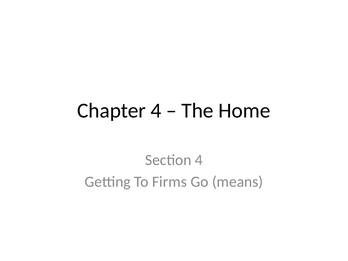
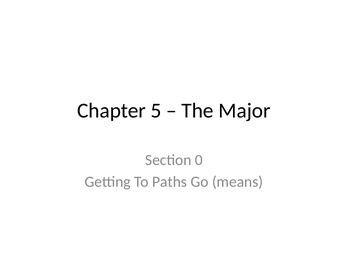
Chapter 4: 4 -> 5
Home: Home -> Major
Section 4: 4 -> 0
Firms: Firms -> Paths
